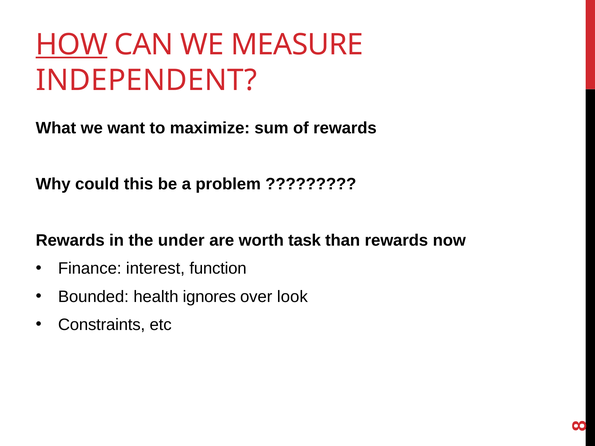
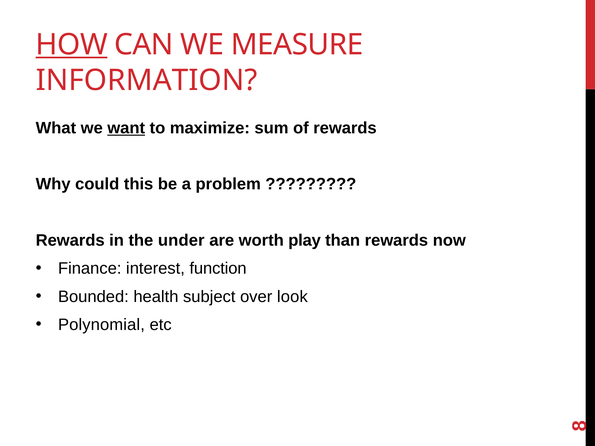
INDEPENDENT: INDEPENDENT -> INFORMATION
want underline: none -> present
task: task -> play
ignores: ignores -> subject
Constraints: Constraints -> Polynomial
